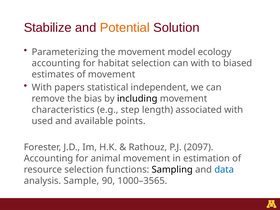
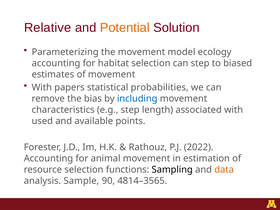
Stabilize: Stabilize -> Relative
can with: with -> step
independent: independent -> probabilities
including colour: black -> blue
2097: 2097 -> 2022
data colour: blue -> orange
1000–3565: 1000–3565 -> 4814–3565
